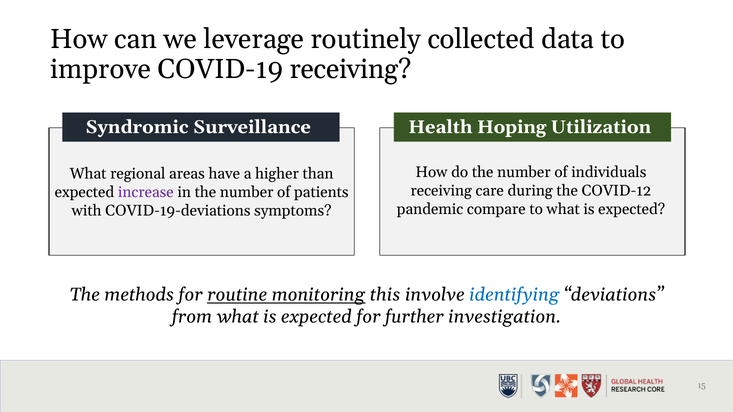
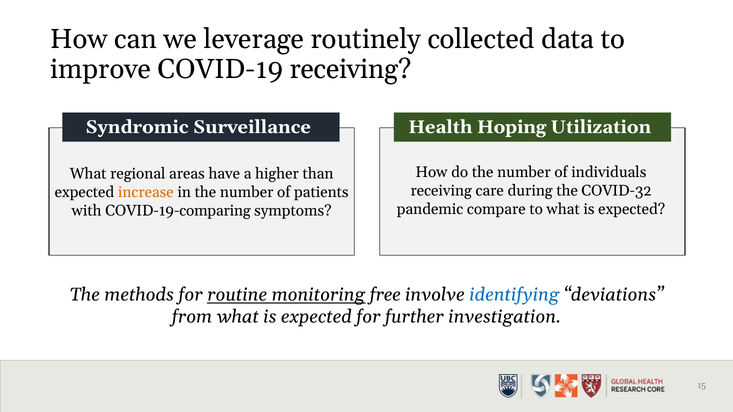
COVID-12: COVID-12 -> COVID-32
increase colour: purple -> orange
COVID-19-deviations: COVID-19-deviations -> COVID-19-comparing
this: this -> free
